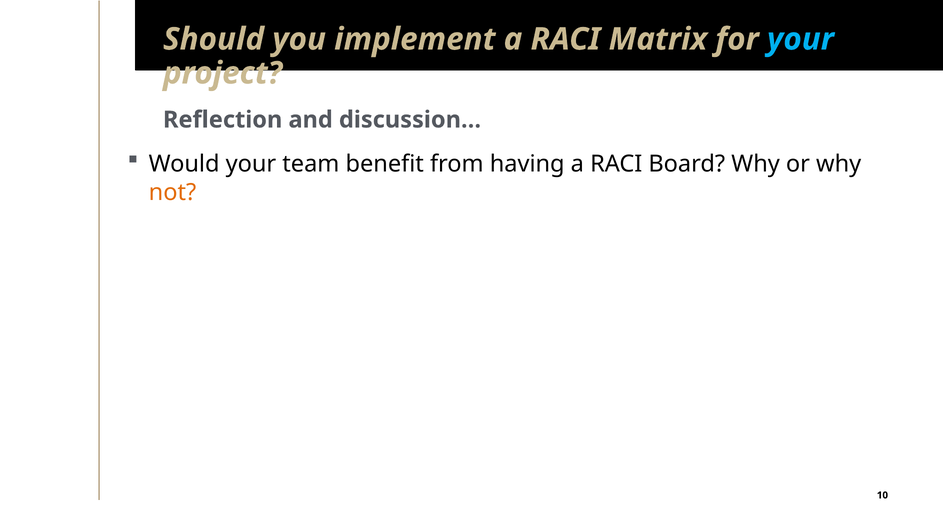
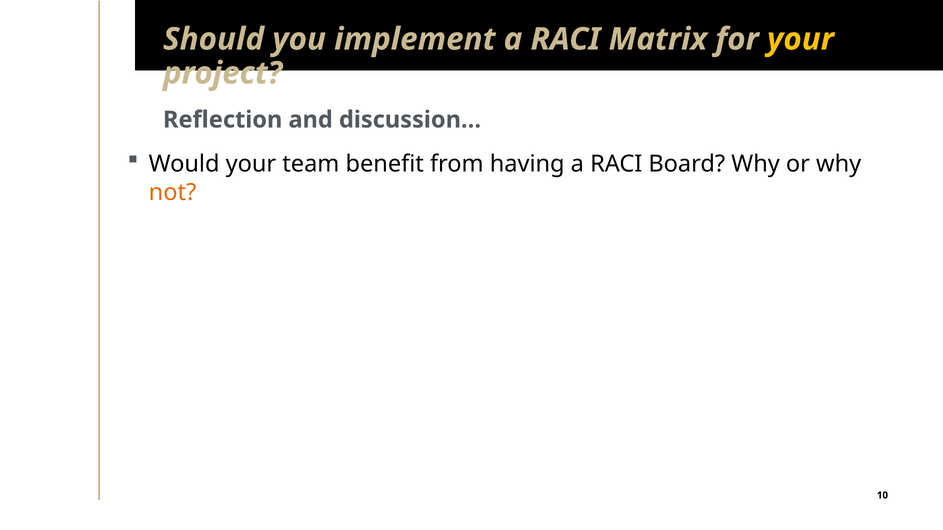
your at (801, 39) colour: light blue -> yellow
